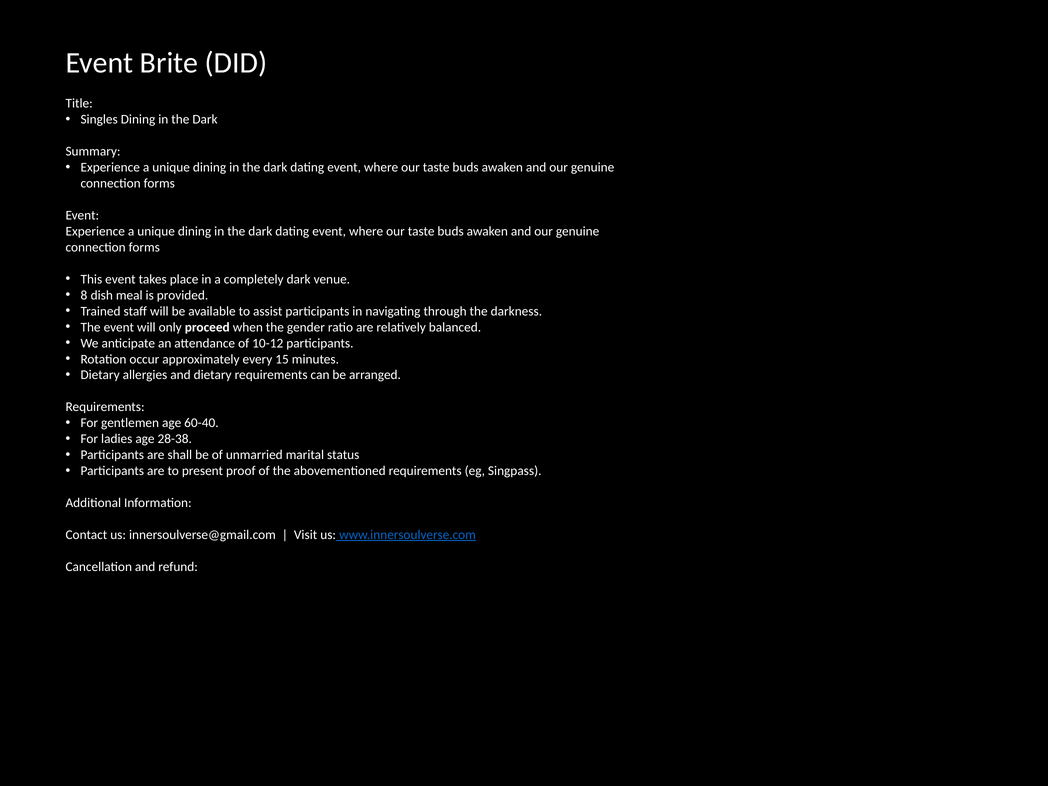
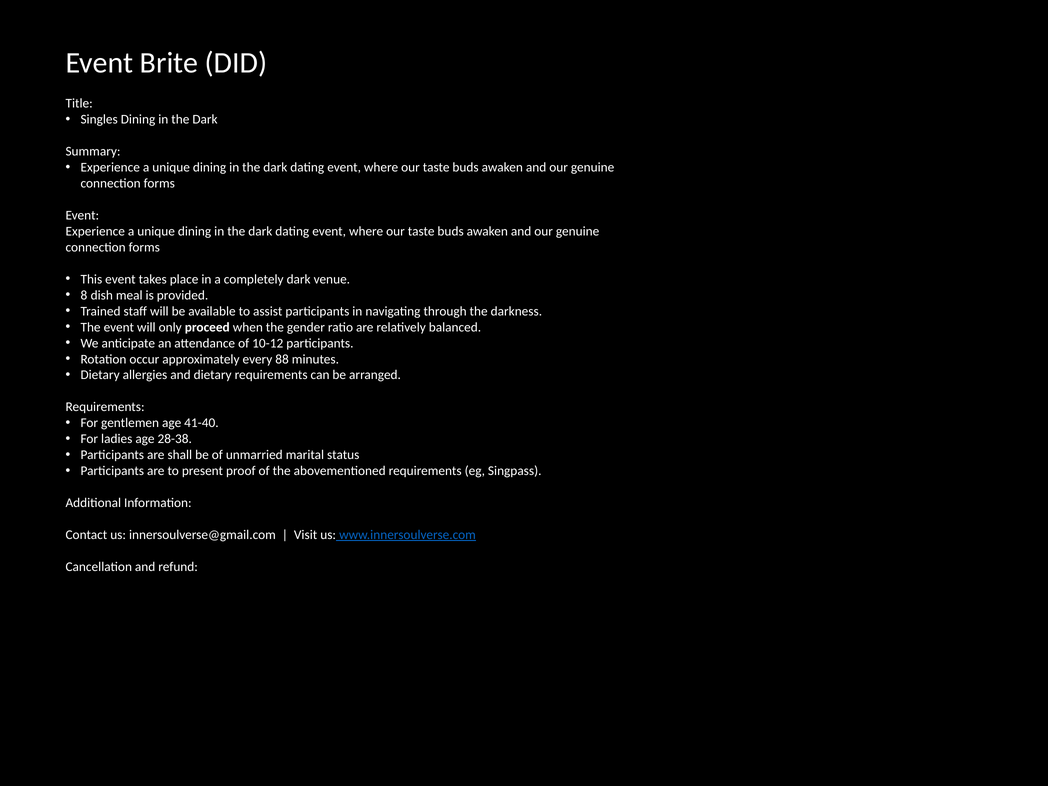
15: 15 -> 88
60-40: 60-40 -> 41-40
